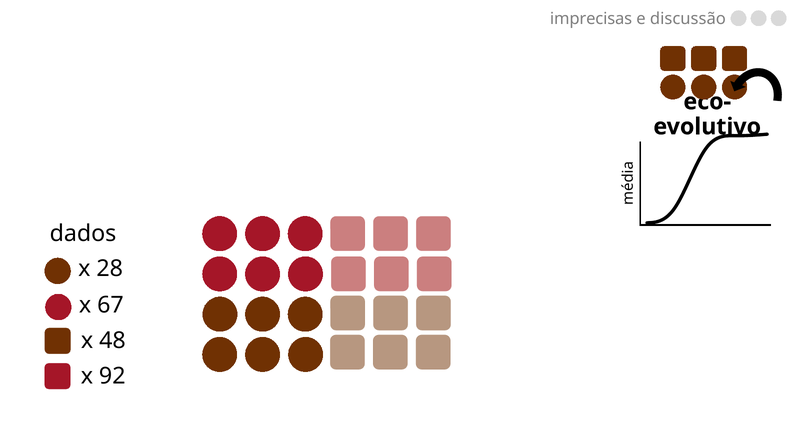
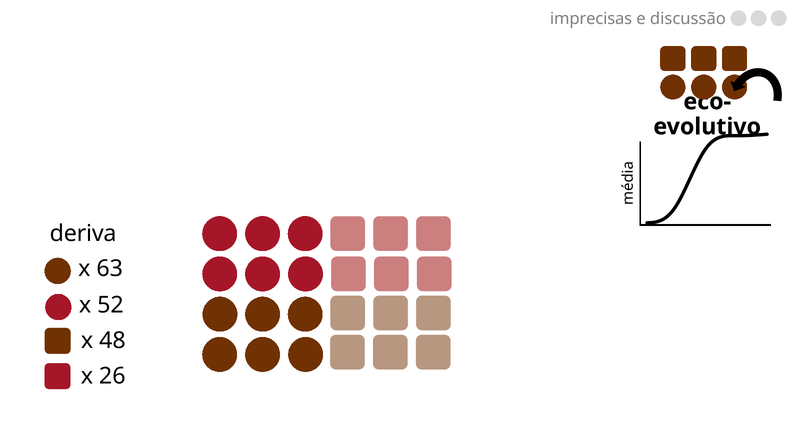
dados: dados -> deriva
28: 28 -> 63
67: 67 -> 52
92: 92 -> 26
